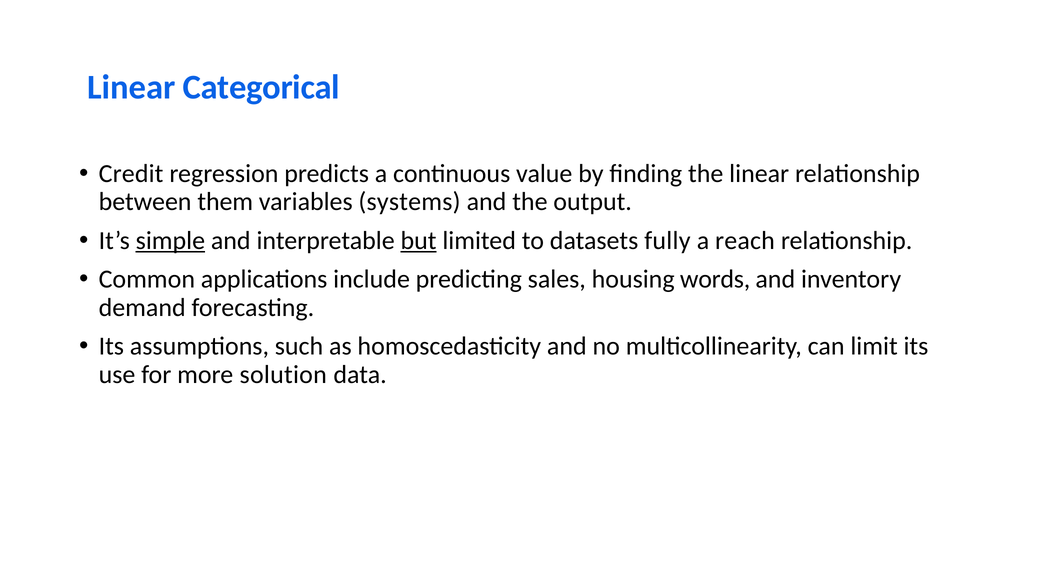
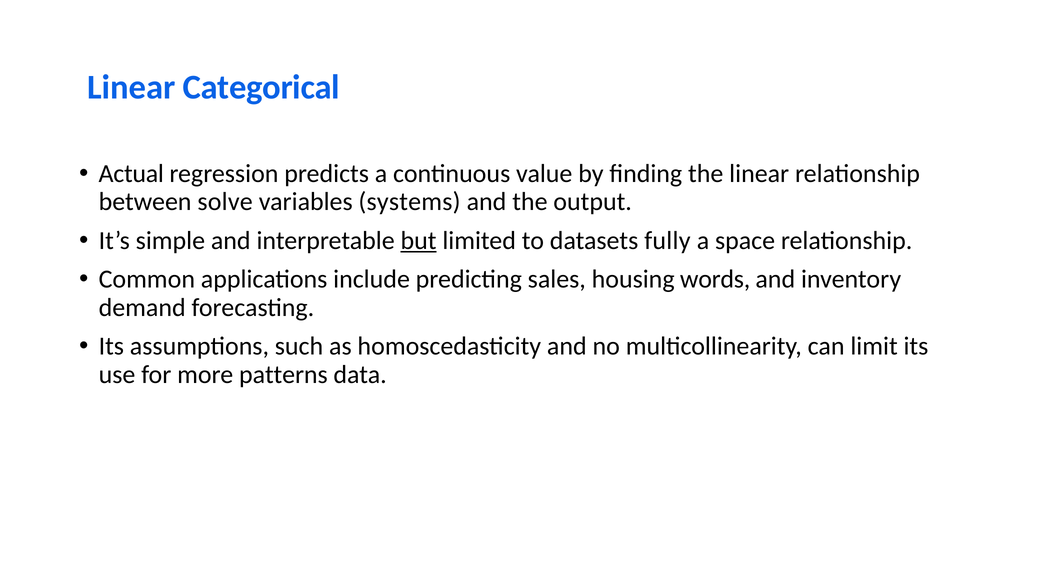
Credit: Credit -> Actual
them: them -> solve
simple underline: present -> none
reach: reach -> space
solution: solution -> patterns
